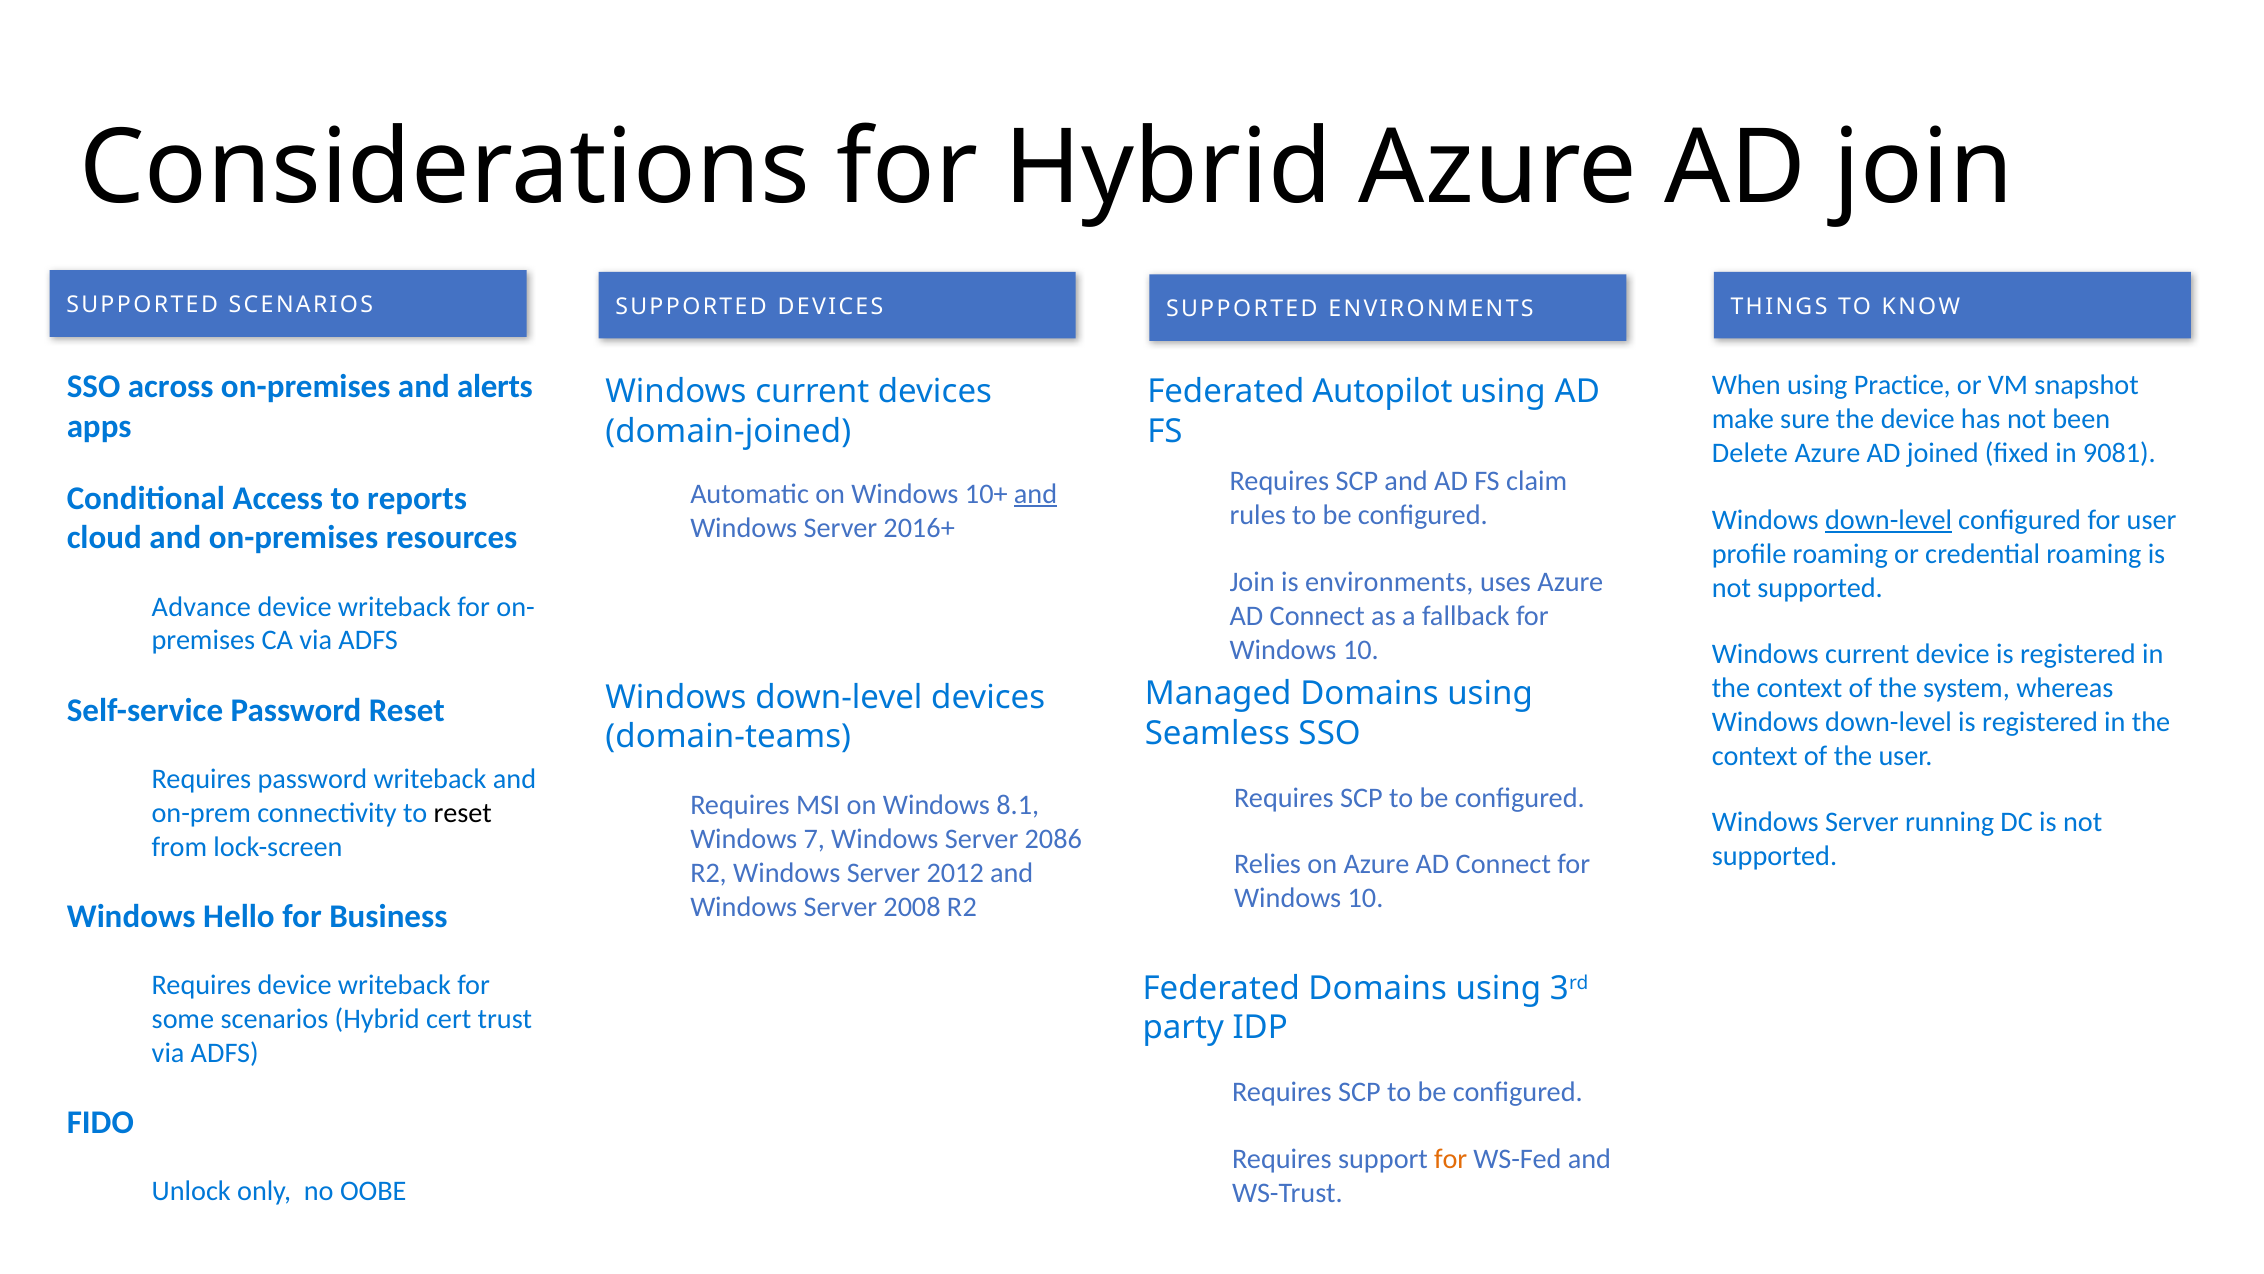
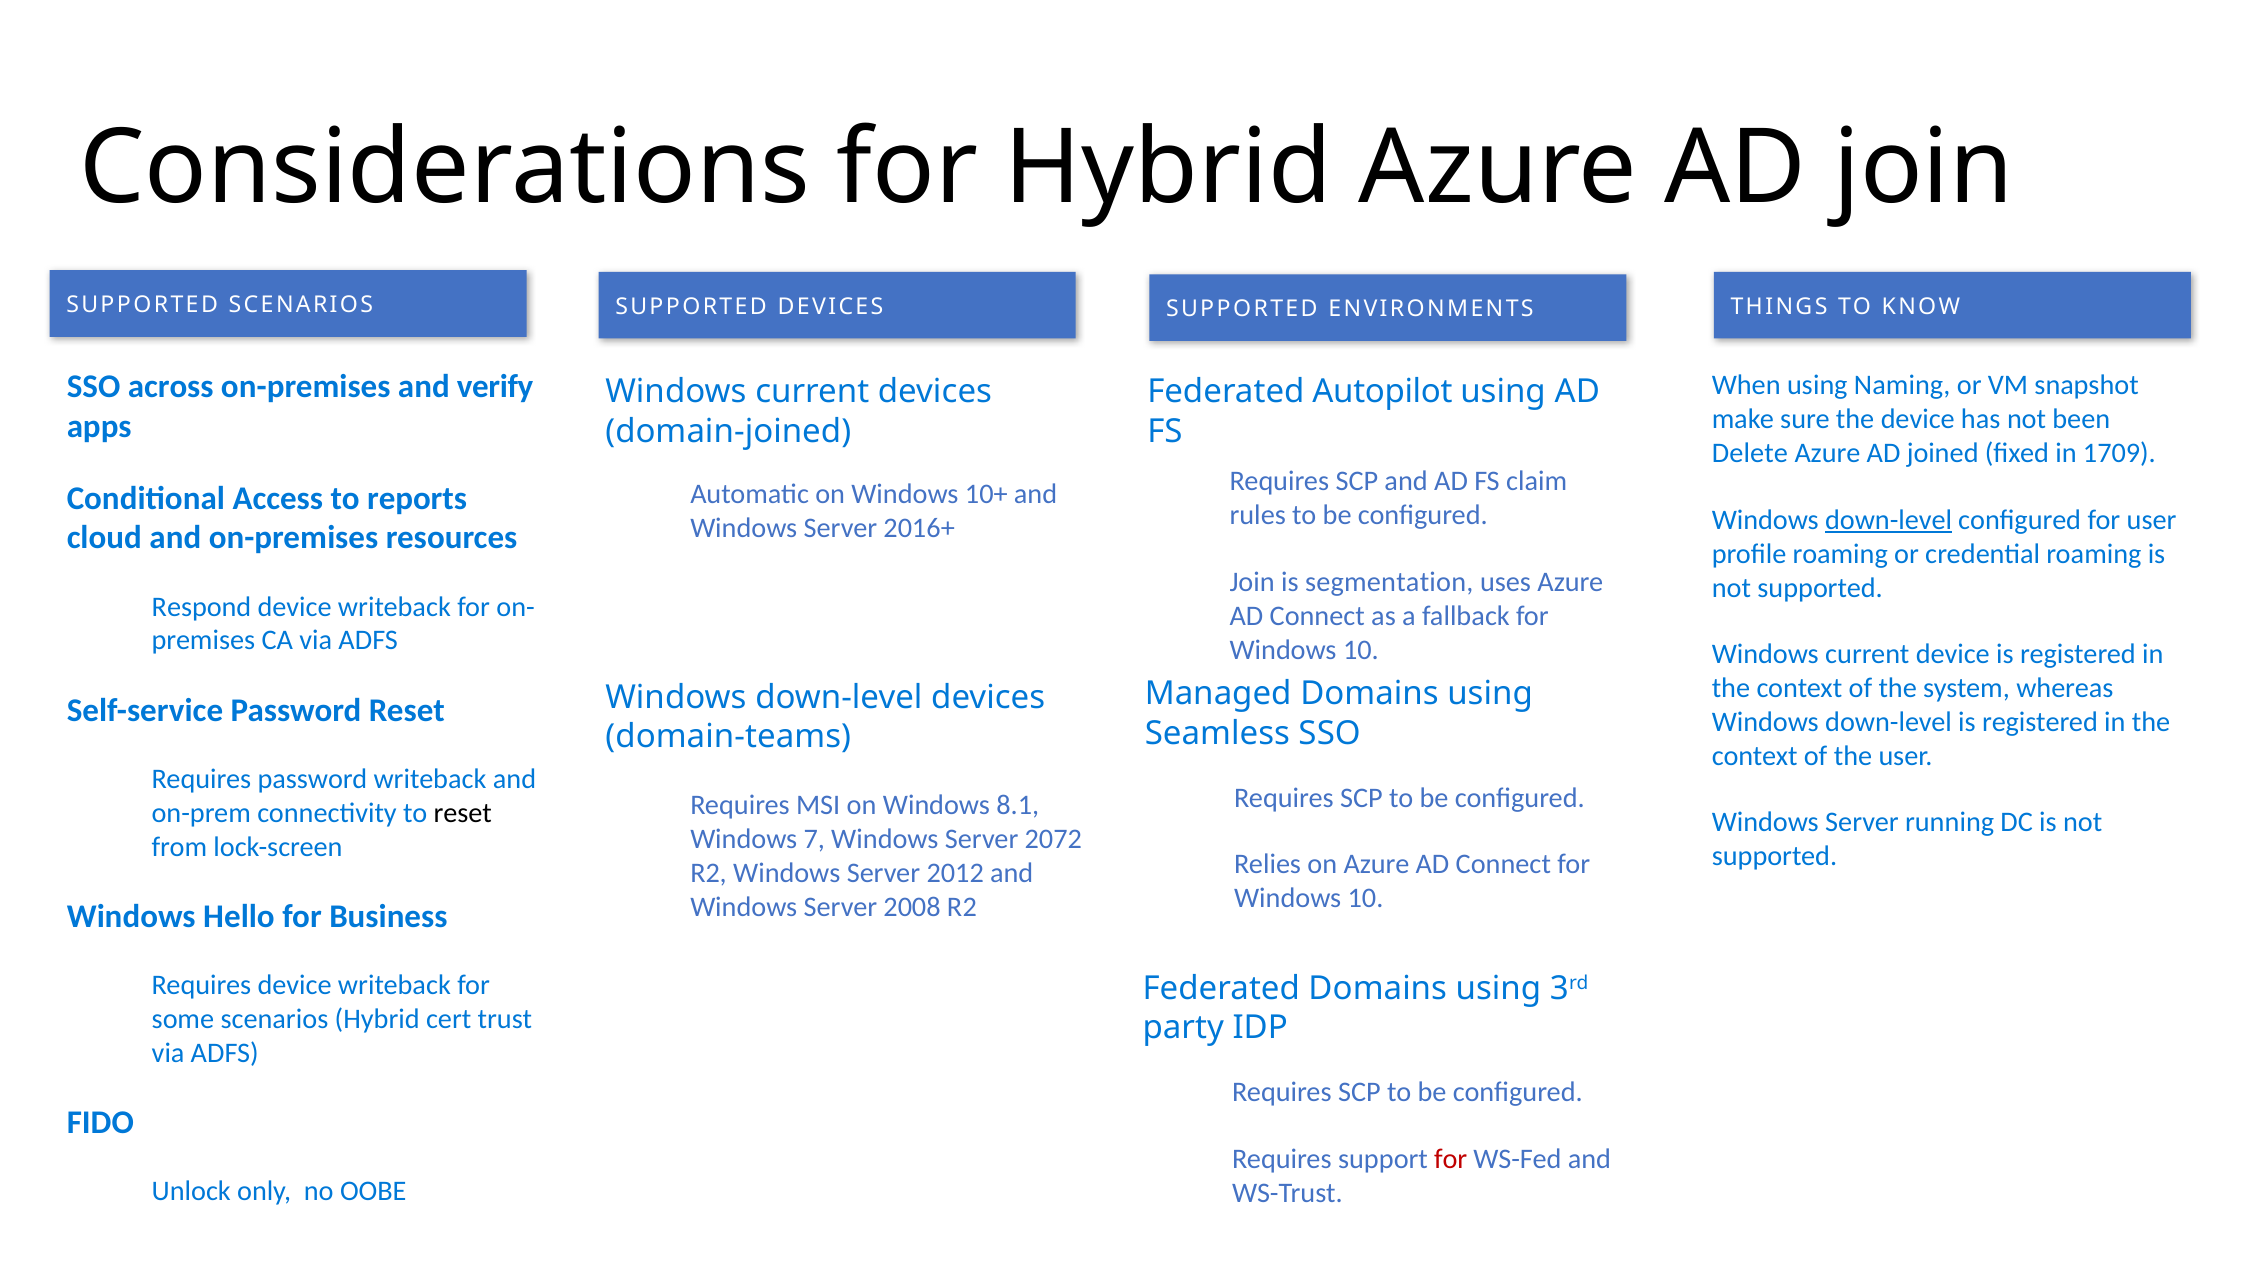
alerts: alerts -> verify
Practice: Practice -> Naming
9081: 9081 -> 1709
and at (1036, 494) underline: present -> none
is environments: environments -> segmentation
Advance: Advance -> Respond
2086: 2086 -> 2072
for at (1451, 1158) colour: orange -> red
